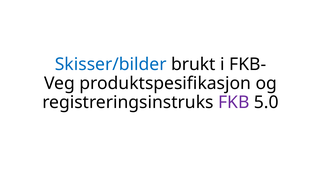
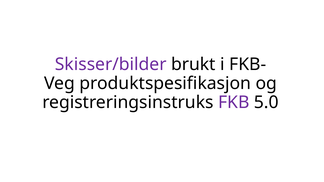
Skisser/bilder colour: blue -> purple
